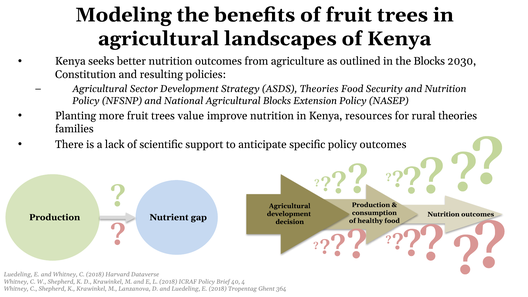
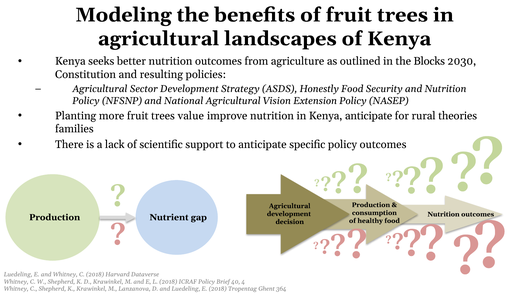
ASDS Theories: Theories -> Honestly
Agricultural Blocks: Blocks -> Vision
Kenya resources: resources -> anticipate
